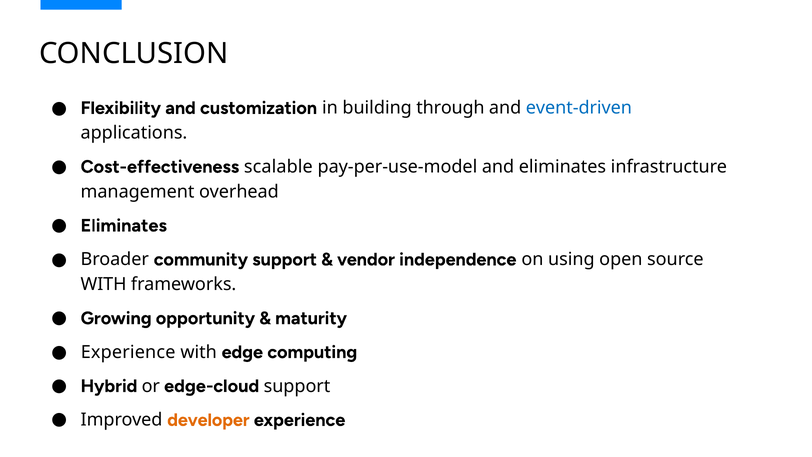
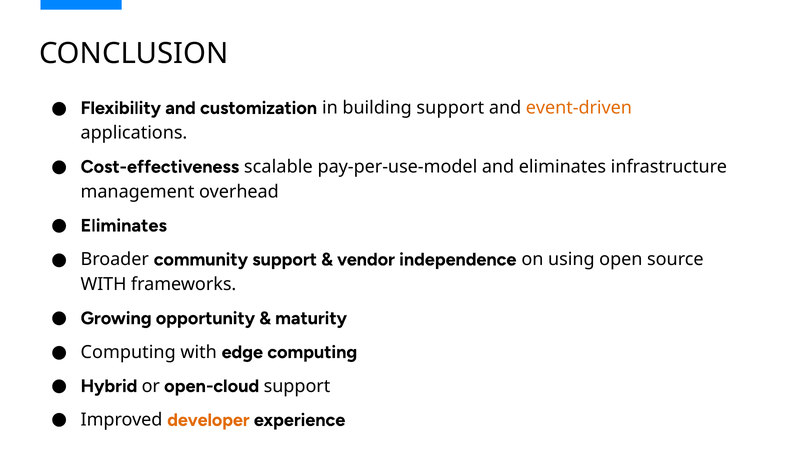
building through: through -> support
event-driven colour: blue -> orange
Experience at (128, 352): Experience -> Computing
edge-cloud: edge-cloud -> open-cloud
